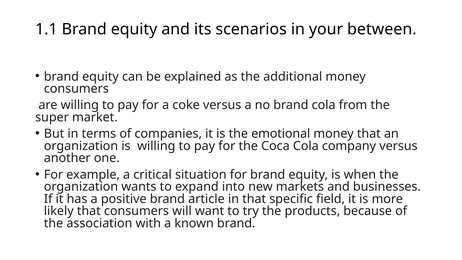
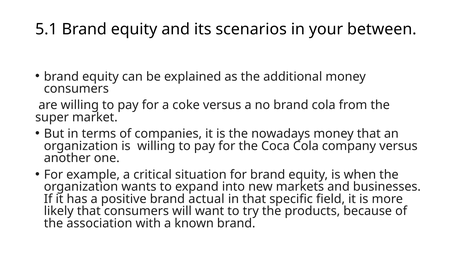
1.1: 1.1 -> 5.1
emotional: emotional -> nowadays
article: article -> actual
